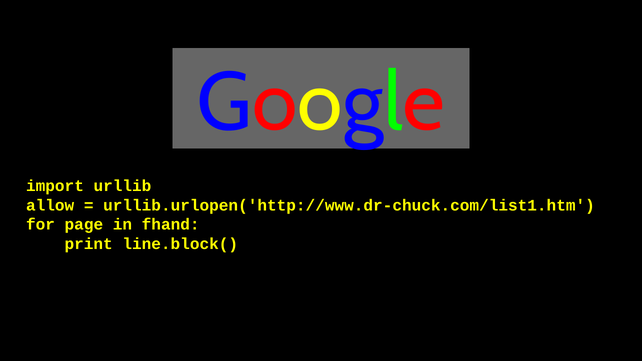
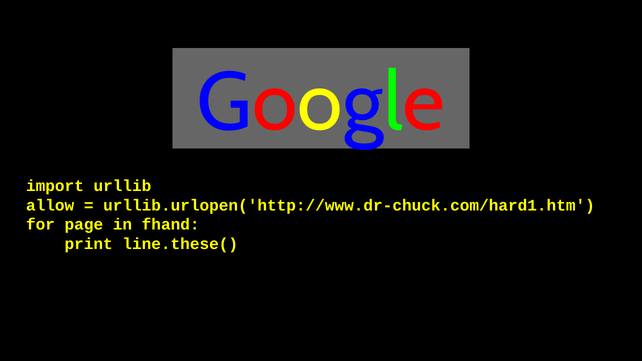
urllib.urlopen('http://www.dr-chuck.com/list1.htm: urllib.urlopen('http://www.dr-chuck.com/list1.htm -> urllib.urlopen('http://www.dr-chuck.com/hard1.htm
line.block(: line.block( -> line.these(
